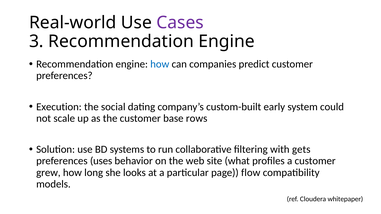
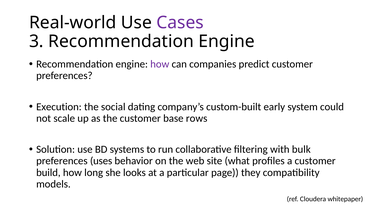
how at (160, 64) colour: blue -> purple
gets: gets -> bulk
grew: grew -> build
flow: flow -> they
